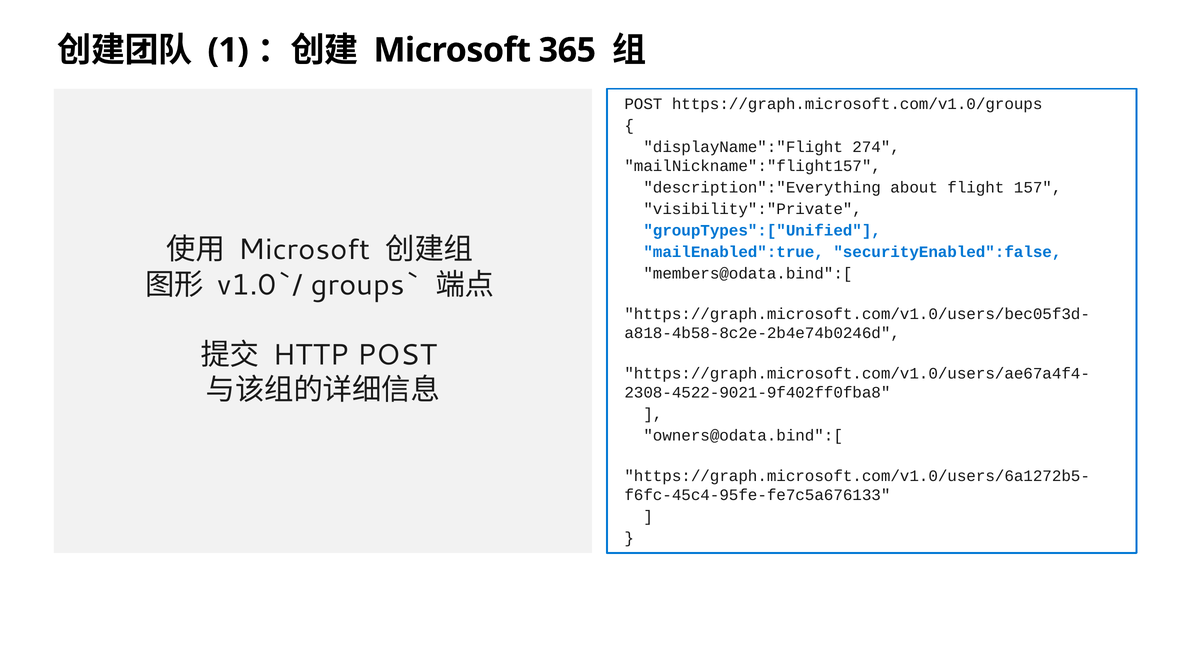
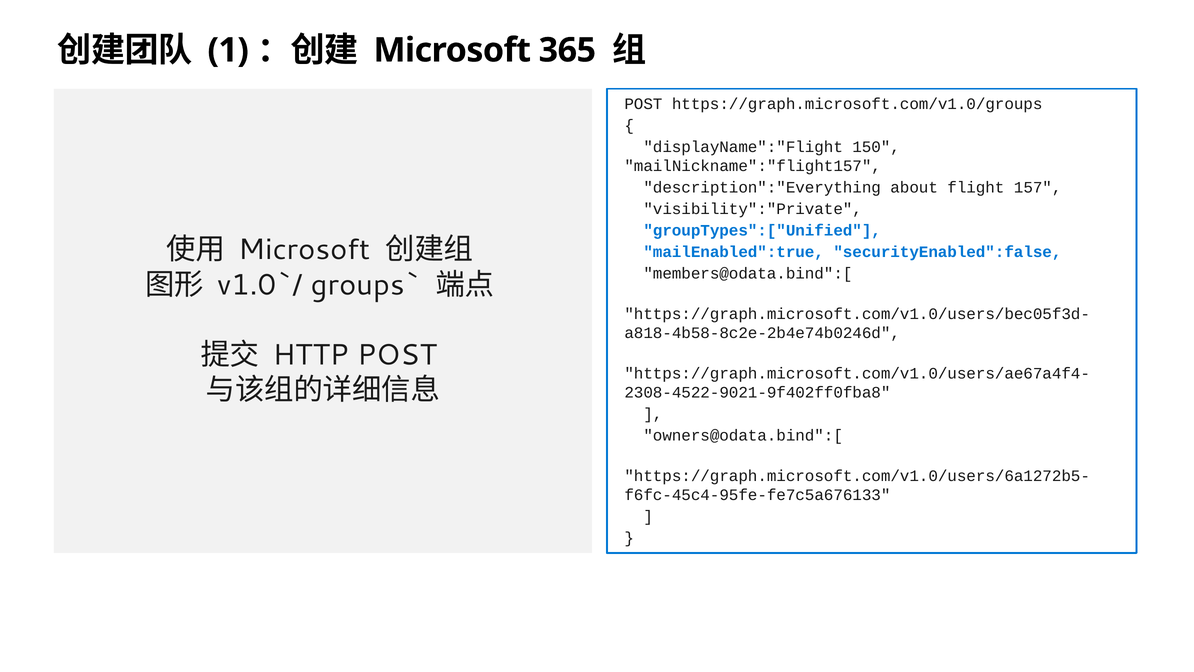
274: 274 -> 150
